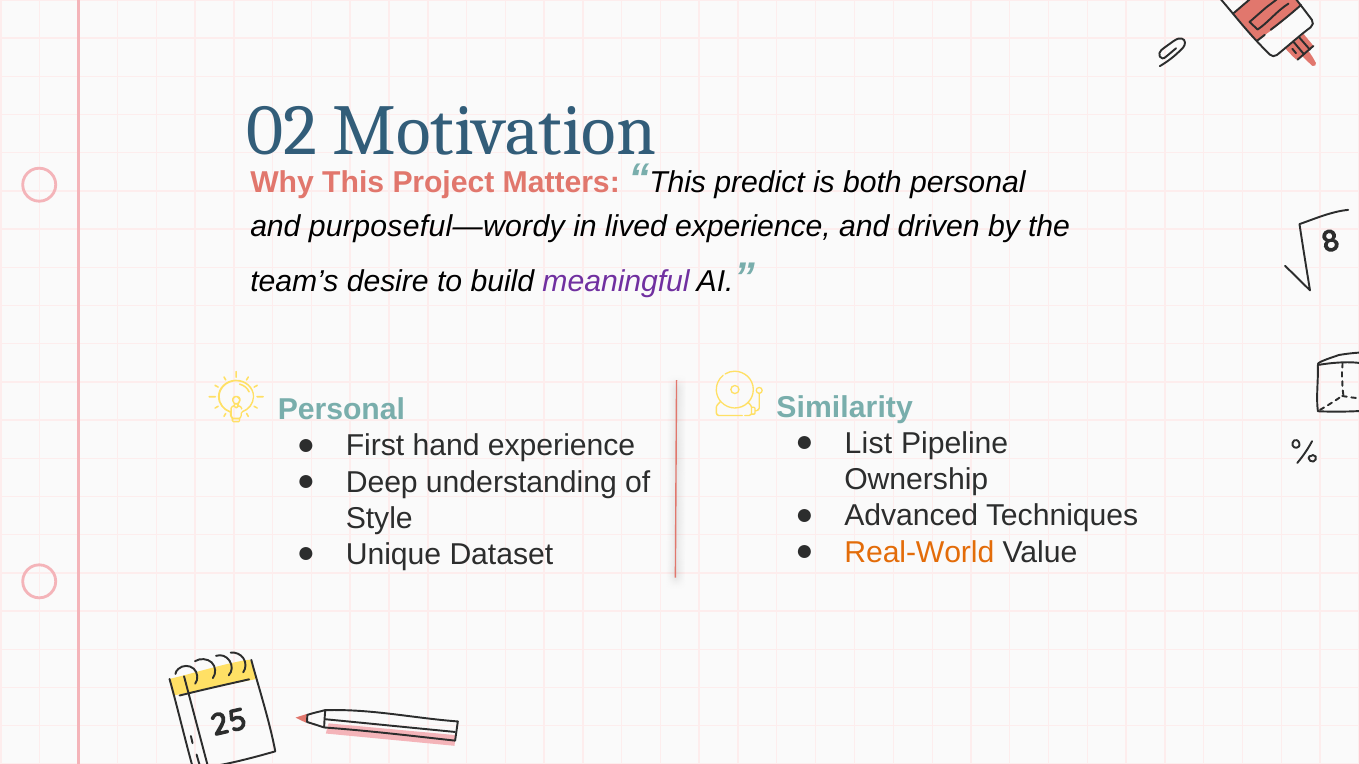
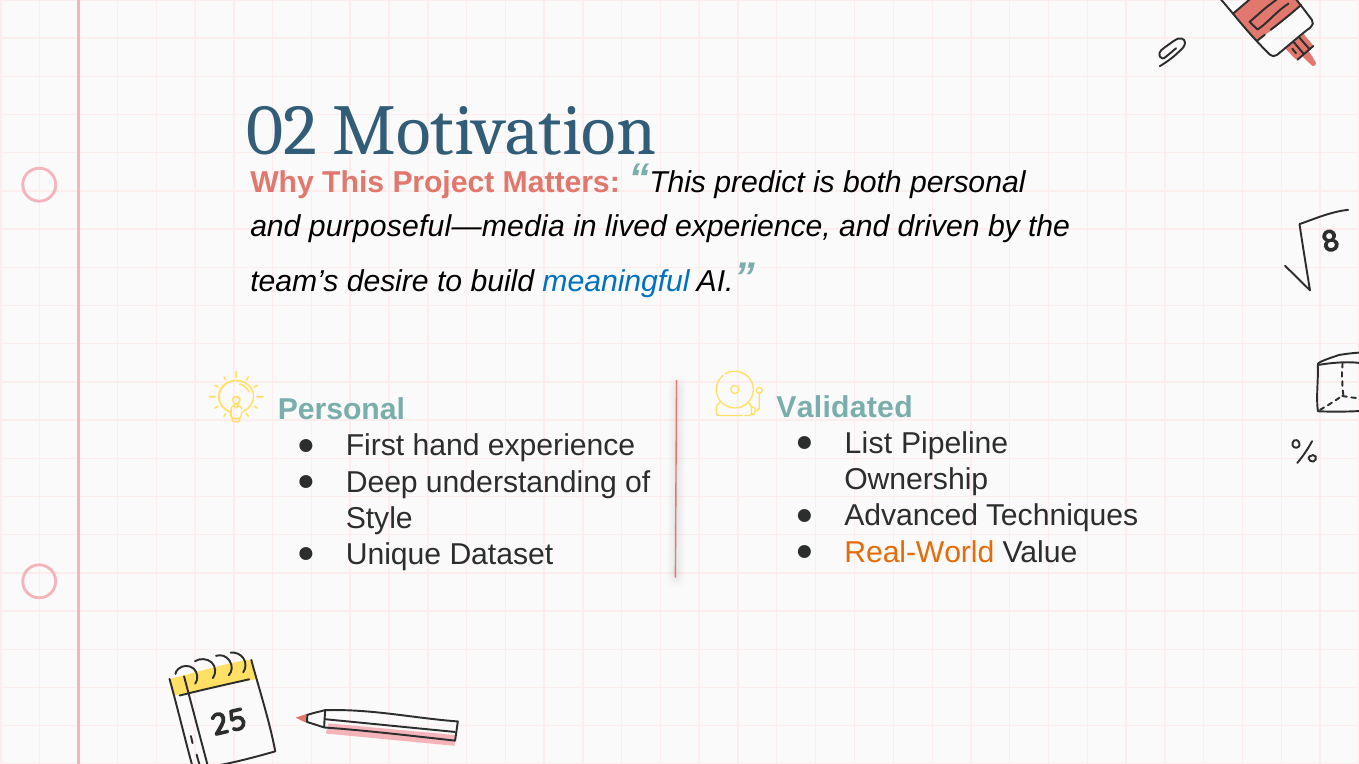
purposeful—wordy: purposeful—wordy -> purposeful—media
meaningful colour: purple -> blue
Similarity: Similarity -> Validated
